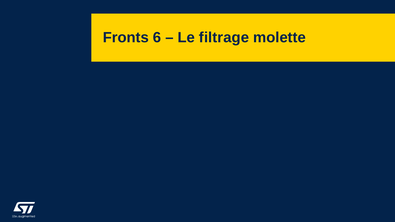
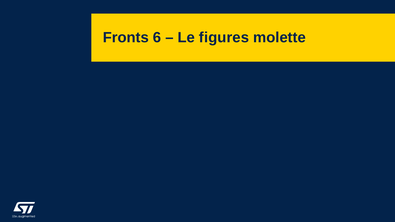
filtrage: filtrage -> figures
